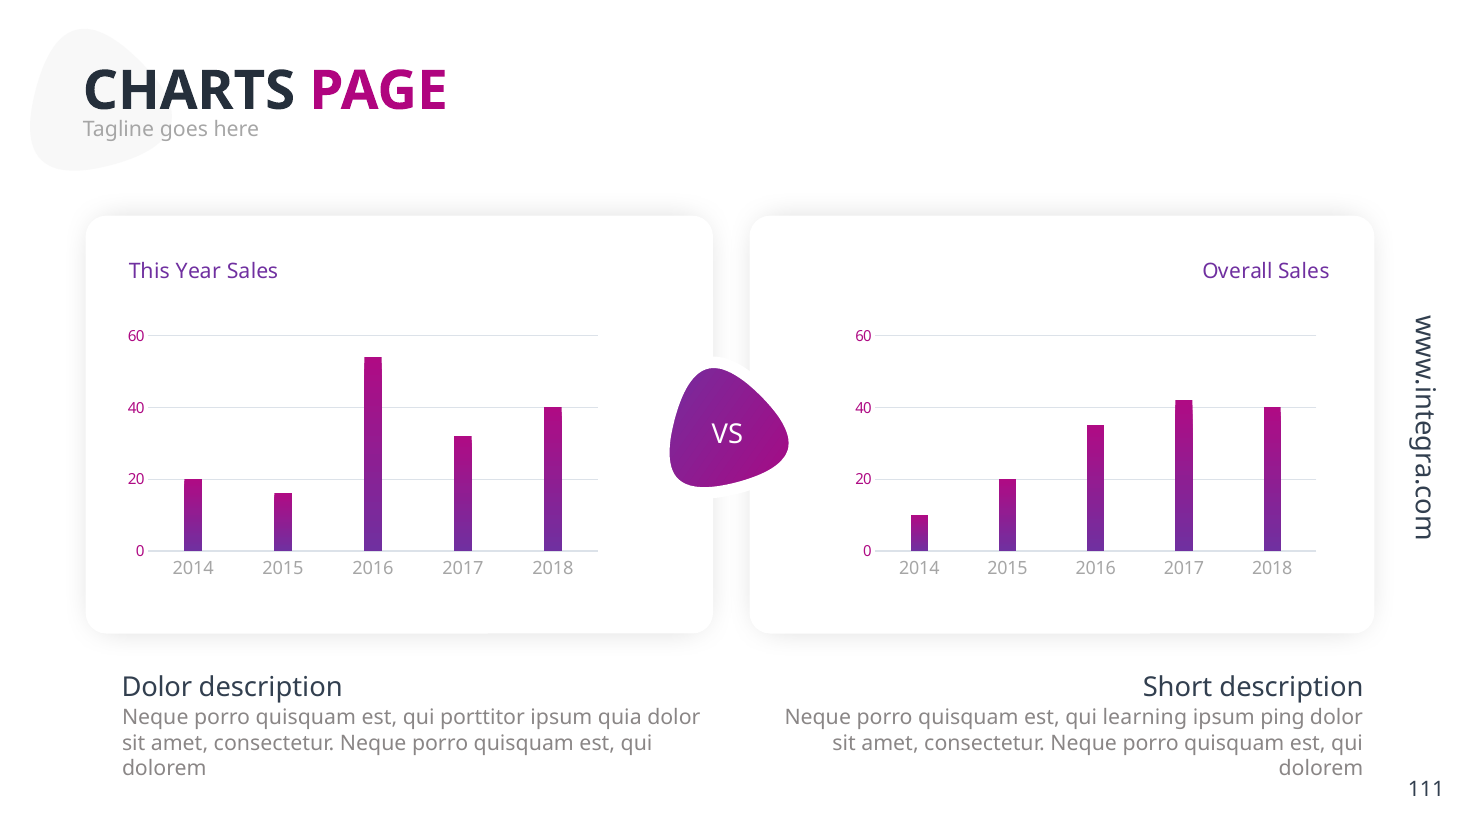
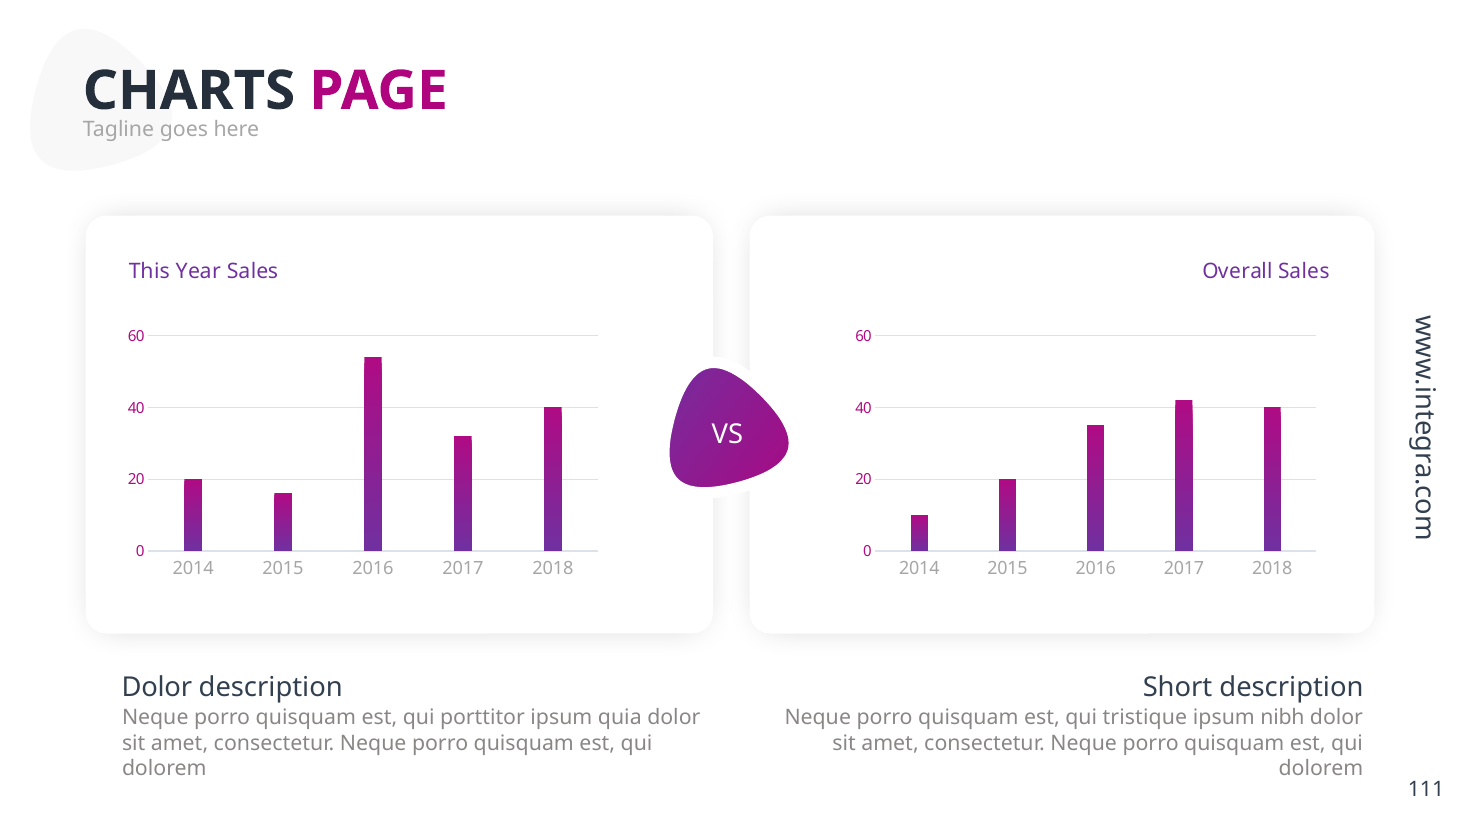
learning: learning -> tristique
ping: ping -> nibh
